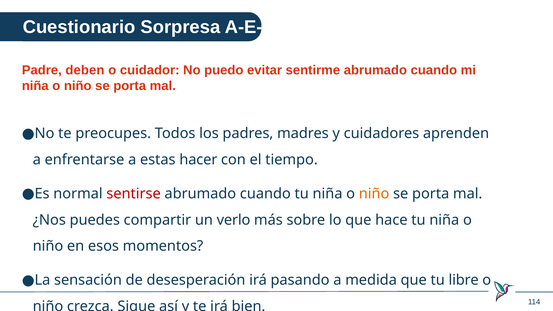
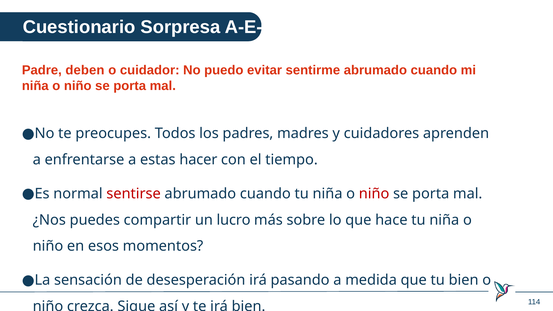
niño at (374, 194) colour: orange -> red
verlo: verlo -> lucro
tu libre: libre -> bien
